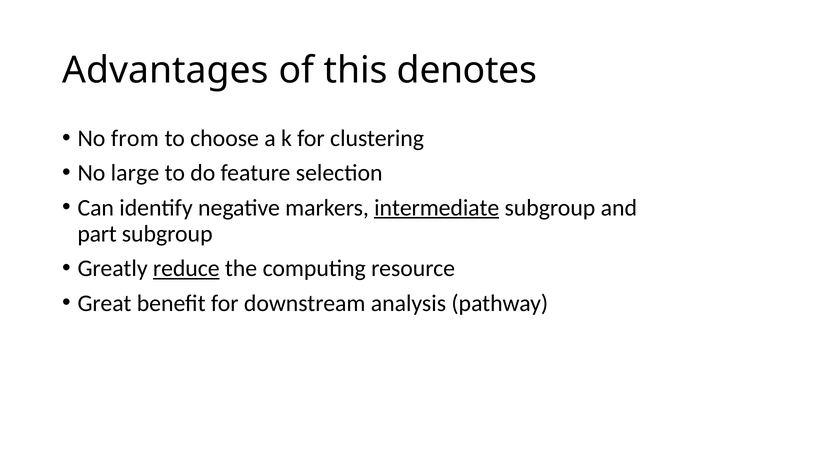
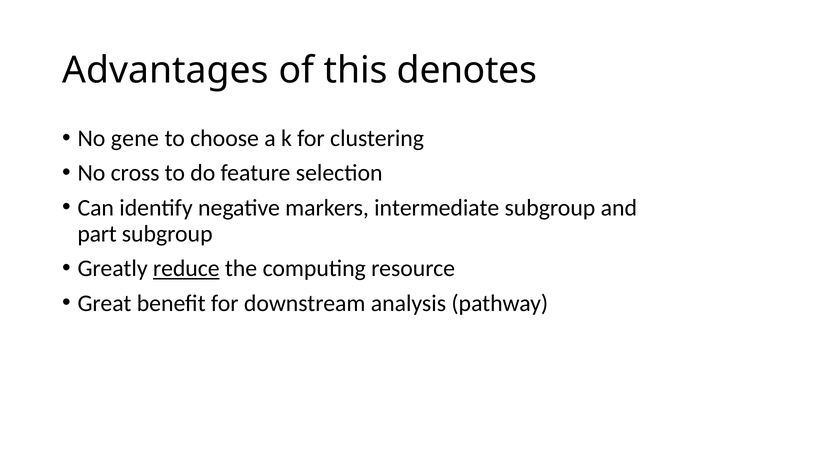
from: from -> gene
large: large -> cross
intermediate underline: present -> none
